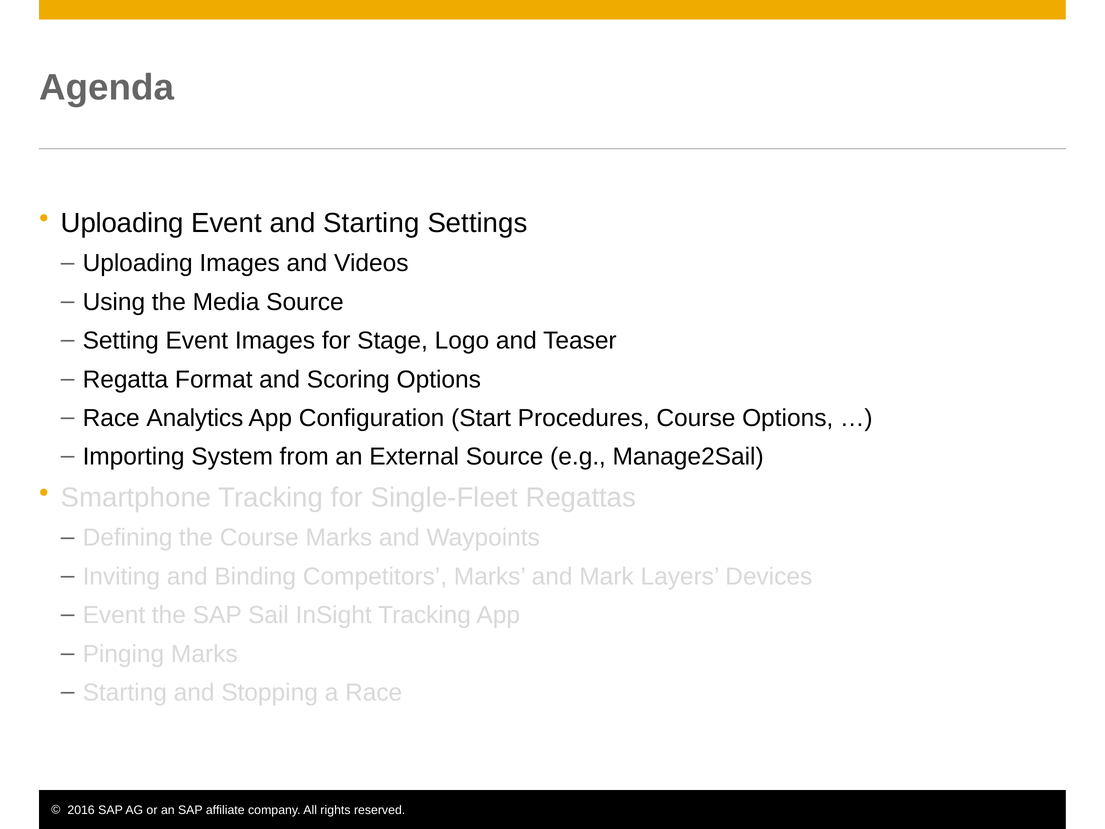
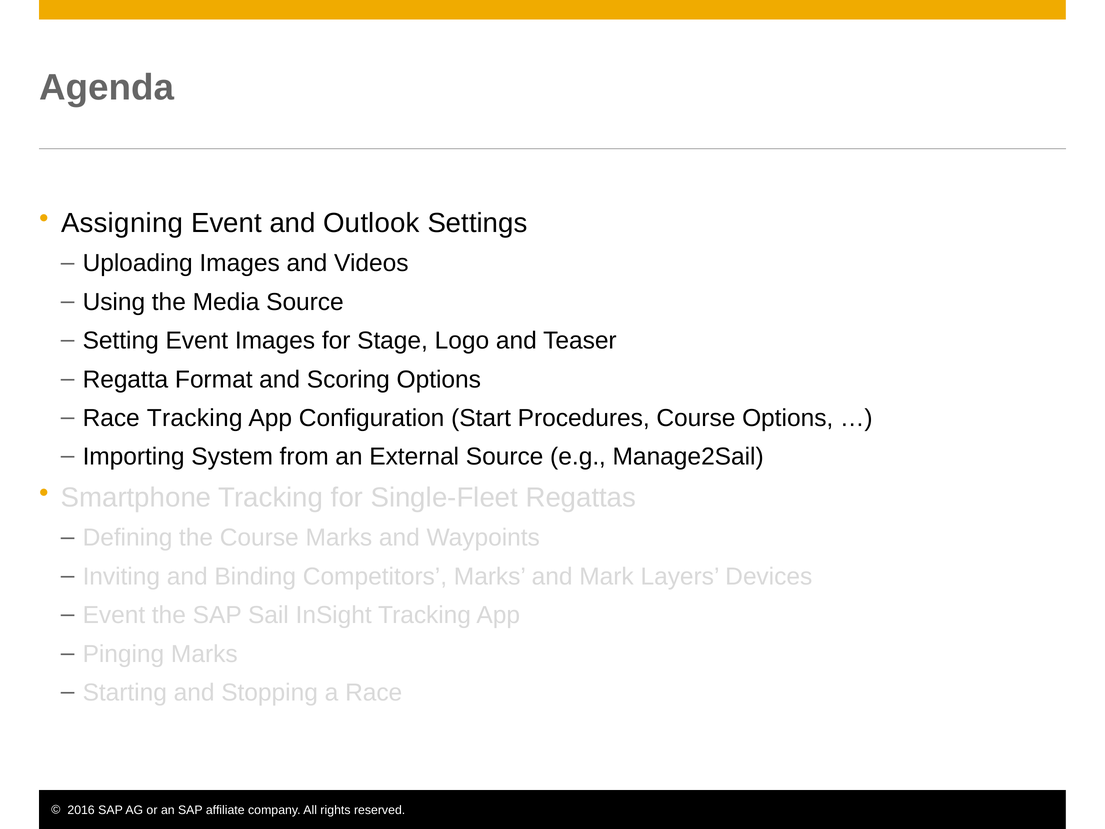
Uploading at (122, 223): Uploading -> Assigning
and Starting: Starting -> Outlook
Race Analytics: Analytics -> Tracking
